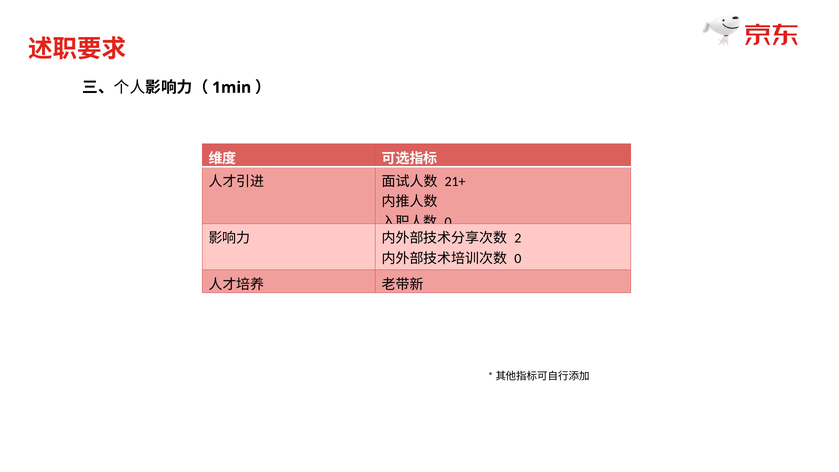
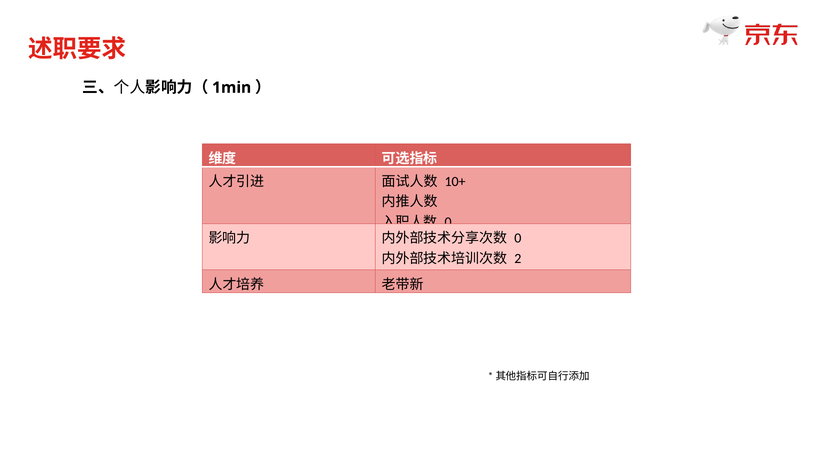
21+: 21+ -> 10+
2 at (518, 238): 2 -> 0
0 at (518, 258): 0 -> 2
